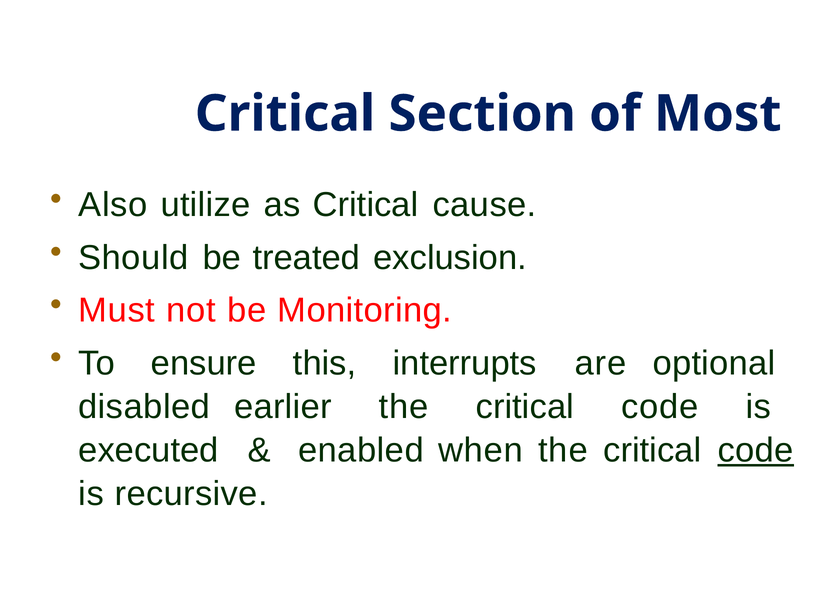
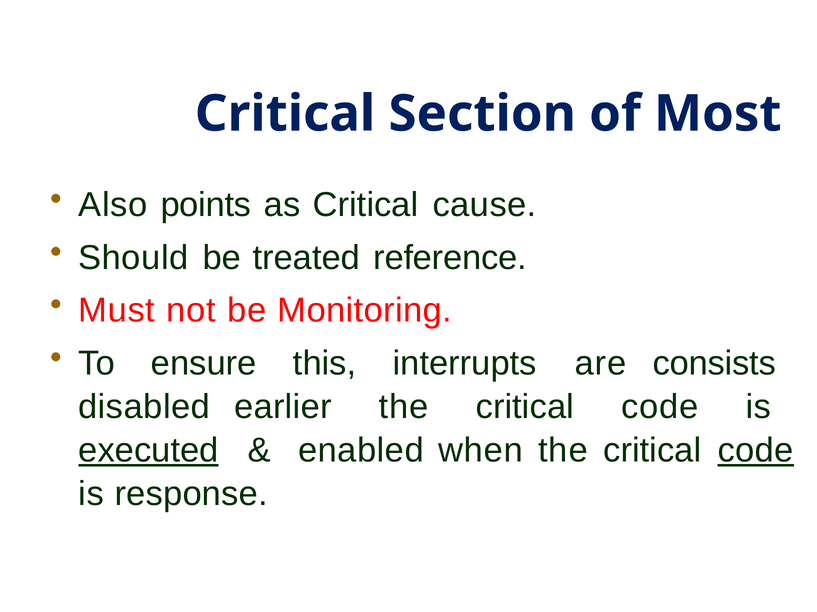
utilize: utilize -> points
exclusion: exclusion -> reference
optional: optional -> consists
executed underline: none -> present
recursive: recursive -> response
